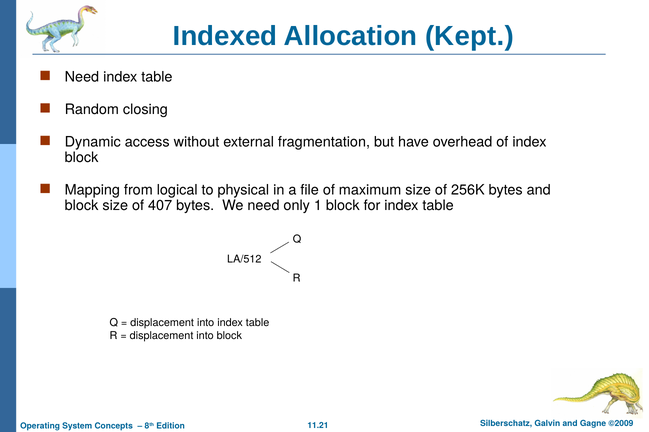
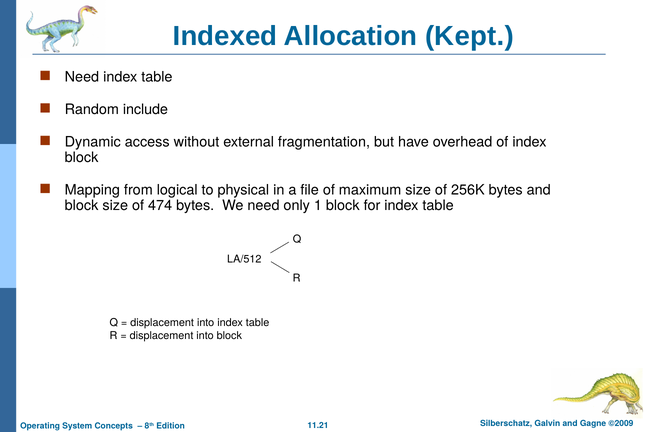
closing: closing -> include
407: 407 -> 474
